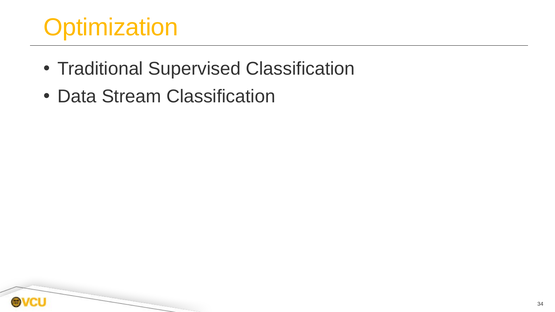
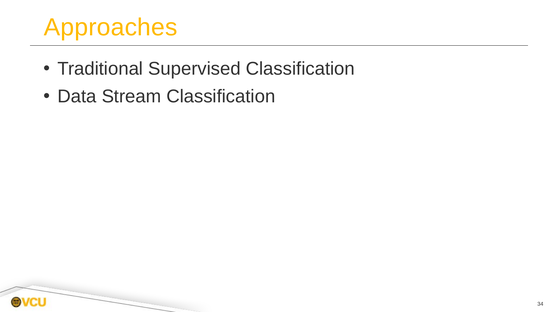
Optimization: Optimization -> Approaches
